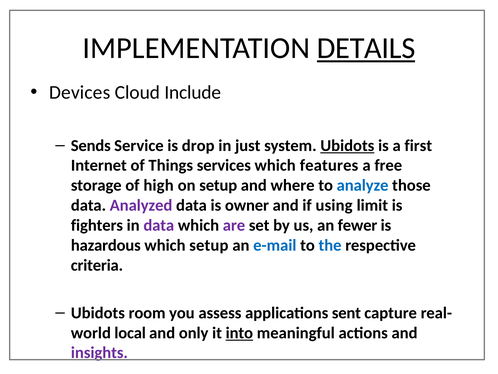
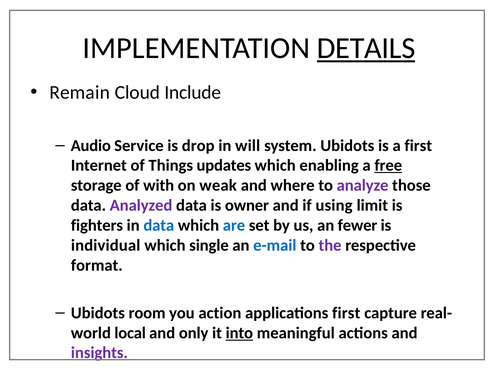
Devices: Devices -> Remain
Sends: Sends -> Audio
just: just -> will
Ubidots at (347, 145) underline: present -> none
services: services -> updates
features: features -> enabling
free underline: none -> present
high: high -> with
on setup: setup -> weak
analyze colour: blue -> purple
data at (159, 225) colour: purple -> blue
are colour: purple -> blue
hazardous: hazardous -> individual
which setup: setup -> single
the colour: blue -> purple
criteria: criteria -> format
assess: assess -> action
applications sent: sent -> first
